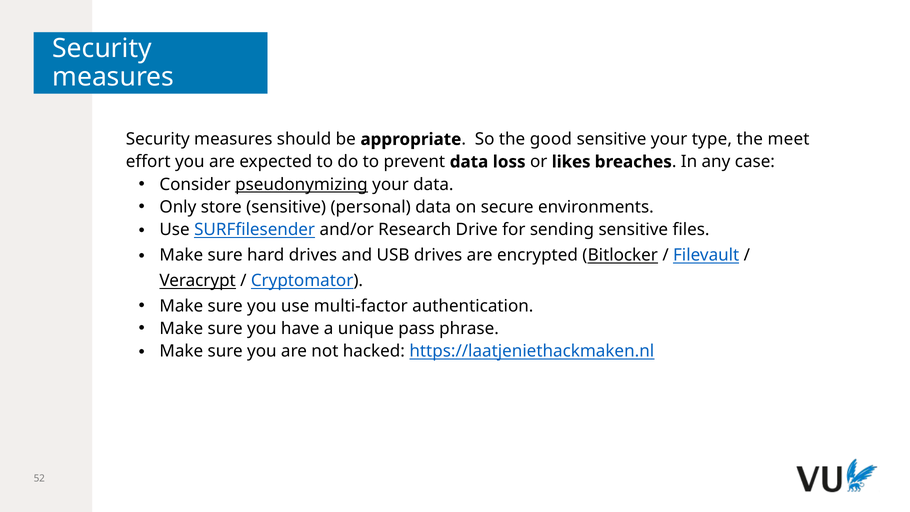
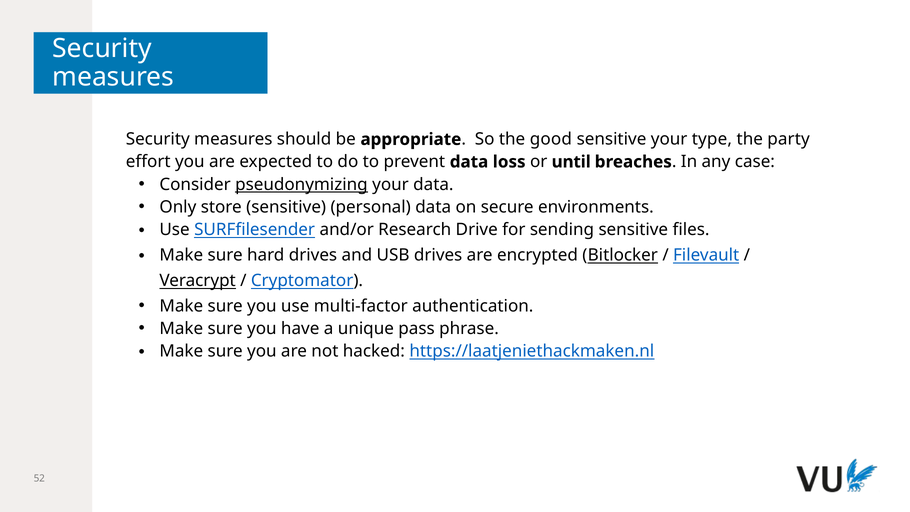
meet: meet -> party
likes: likes -> until
